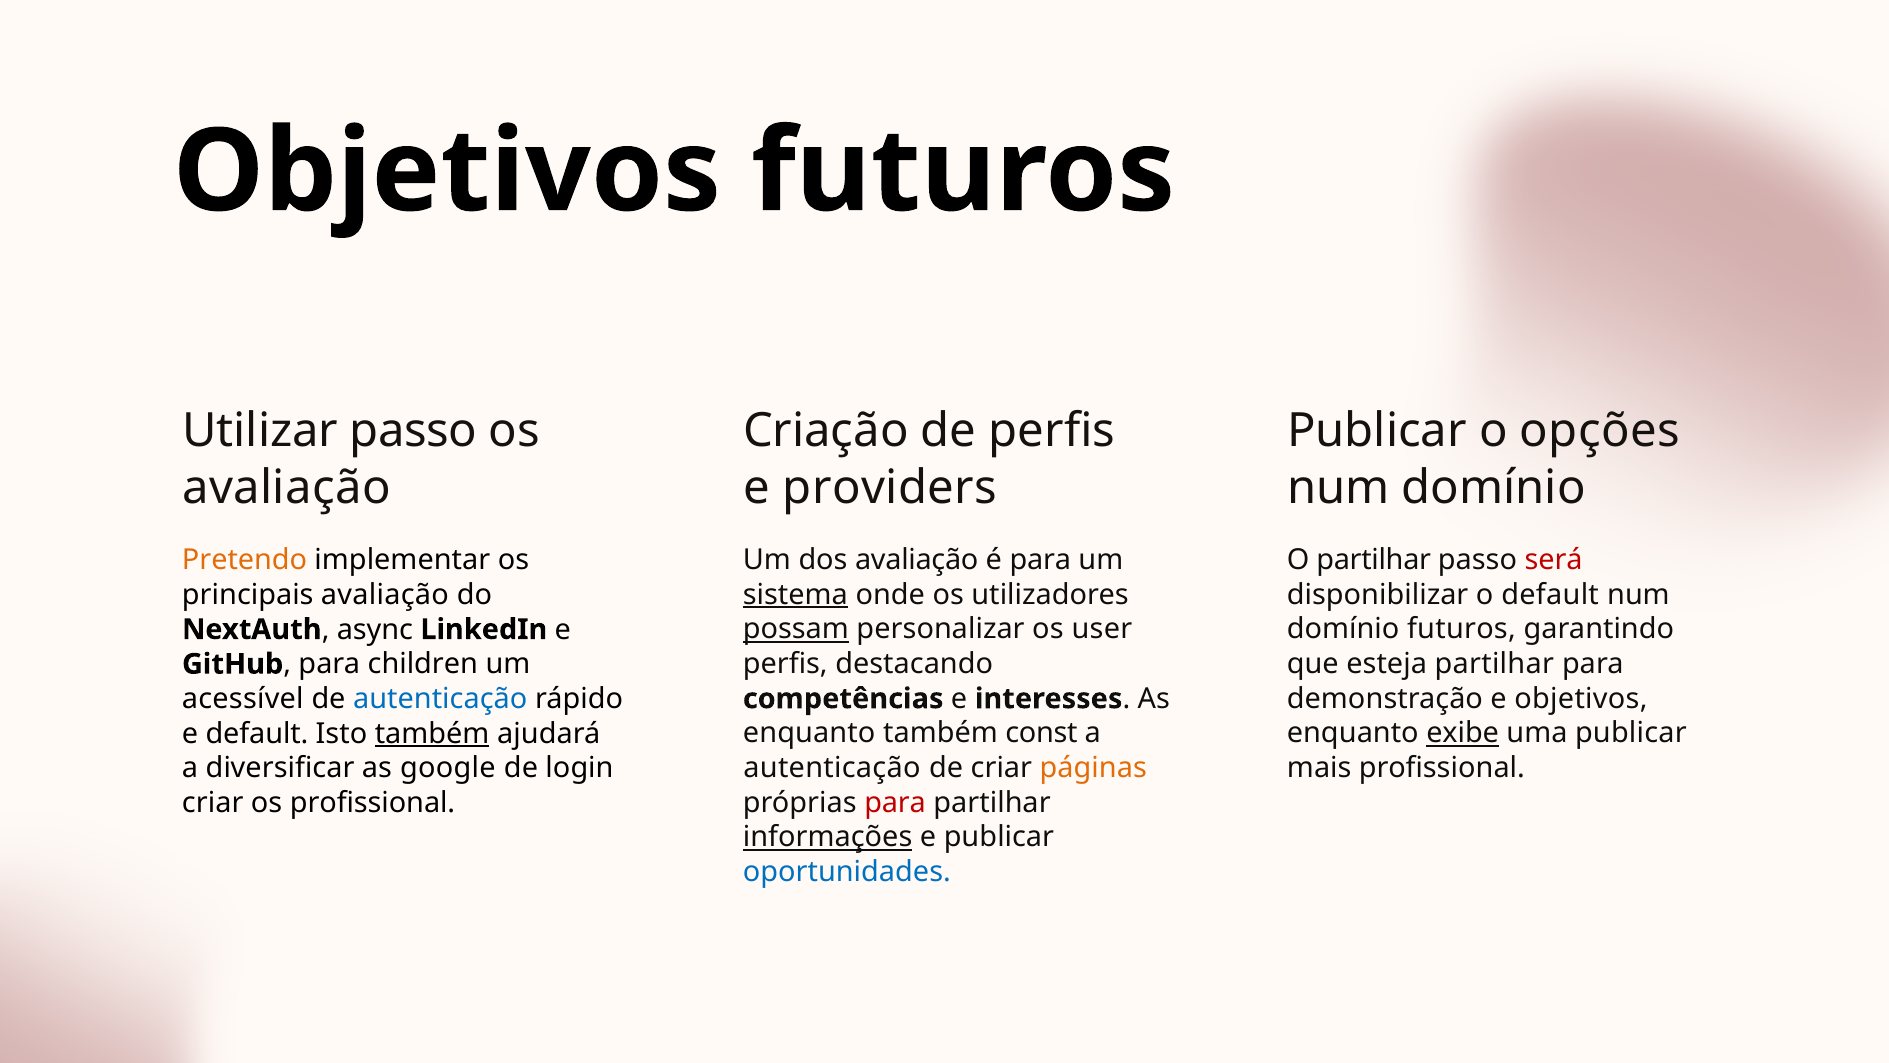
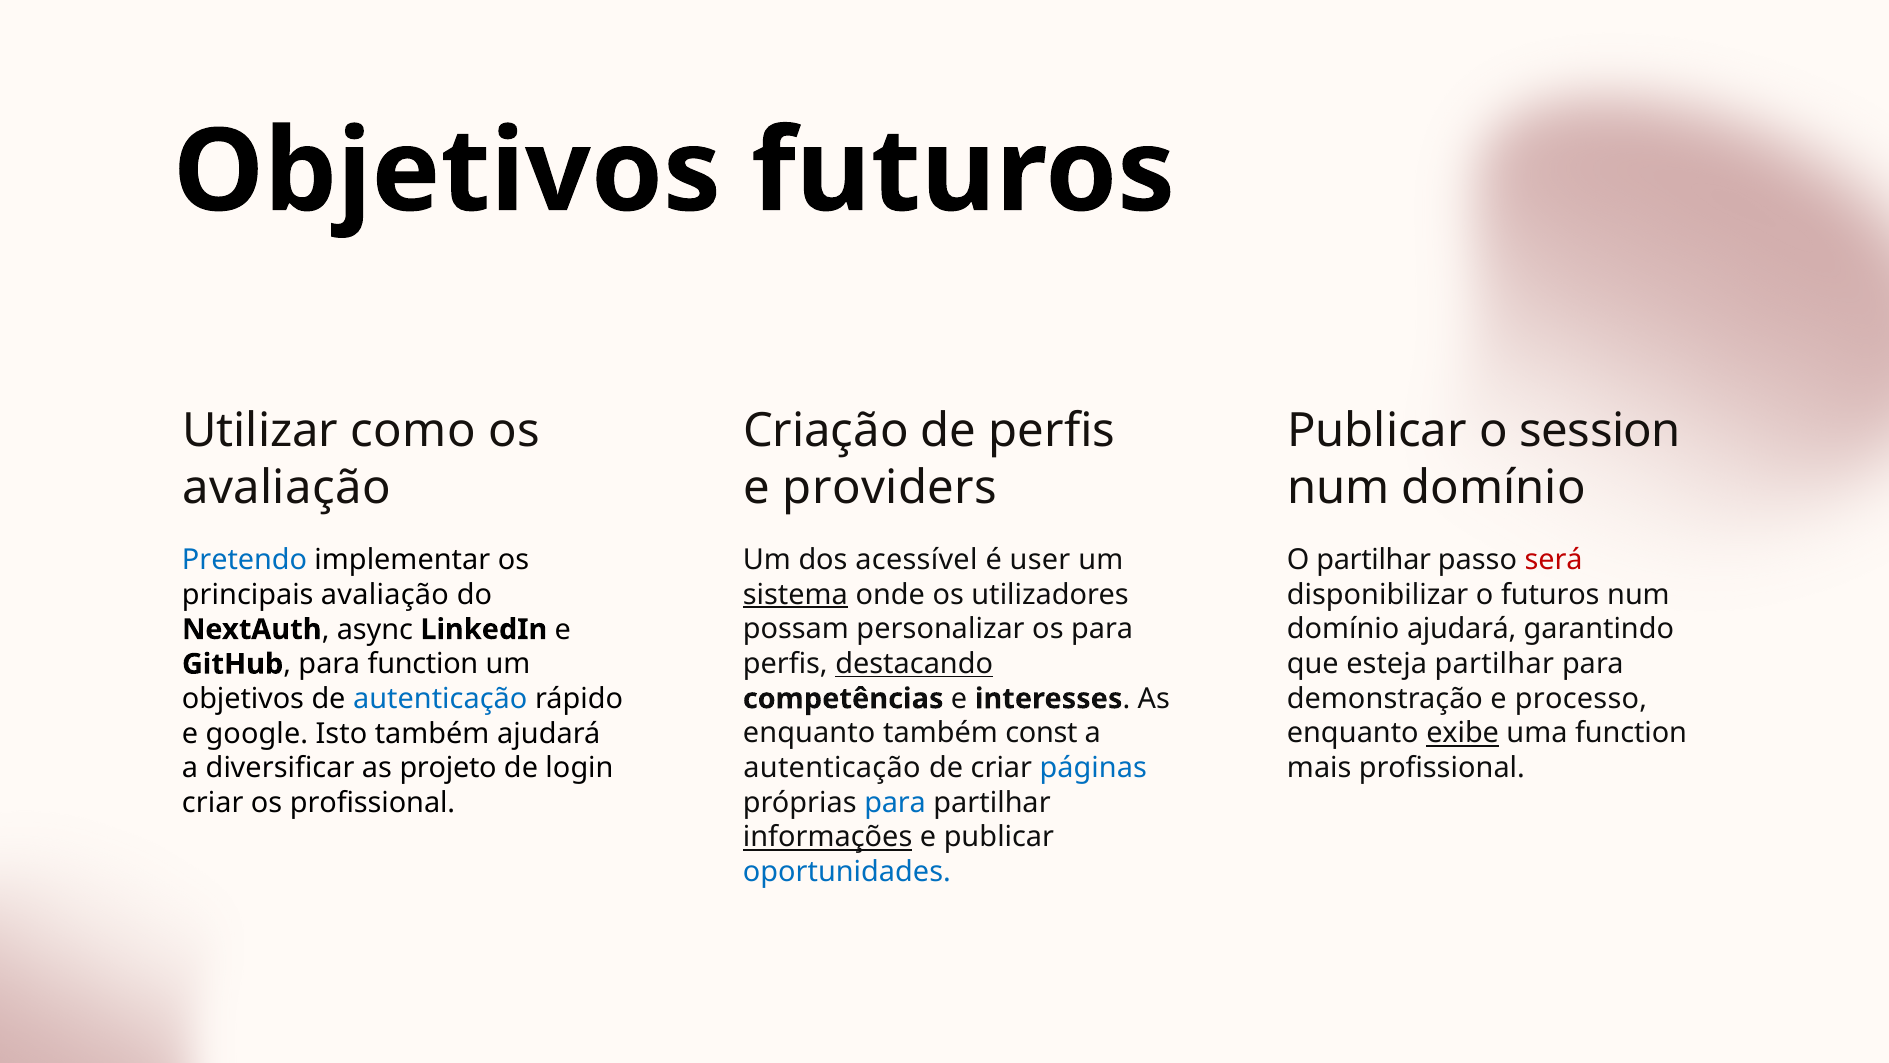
Utilizar passo: passo -> como
opções: opções -> session
Pretendo colour: orange -> blue
dos avaliação: avaliação -> acessível
é para: para -> user
o default: default -> futuros
possam underline: present -> none
os user: user -> para
domínio futuros: futuros -> ajudará
para children: children -> function
destacando underline: none -> present
acessível at (243, 699): acessível -> objetivos
e objetivos: objetivos -> processo
e default: default -> google
também at (432, 733) underline: present -> none
uma publicar: publicar -> function
páginas colour: orange -> blue
google: google -> projeto
para at (895, 802) colour: red -> blue
